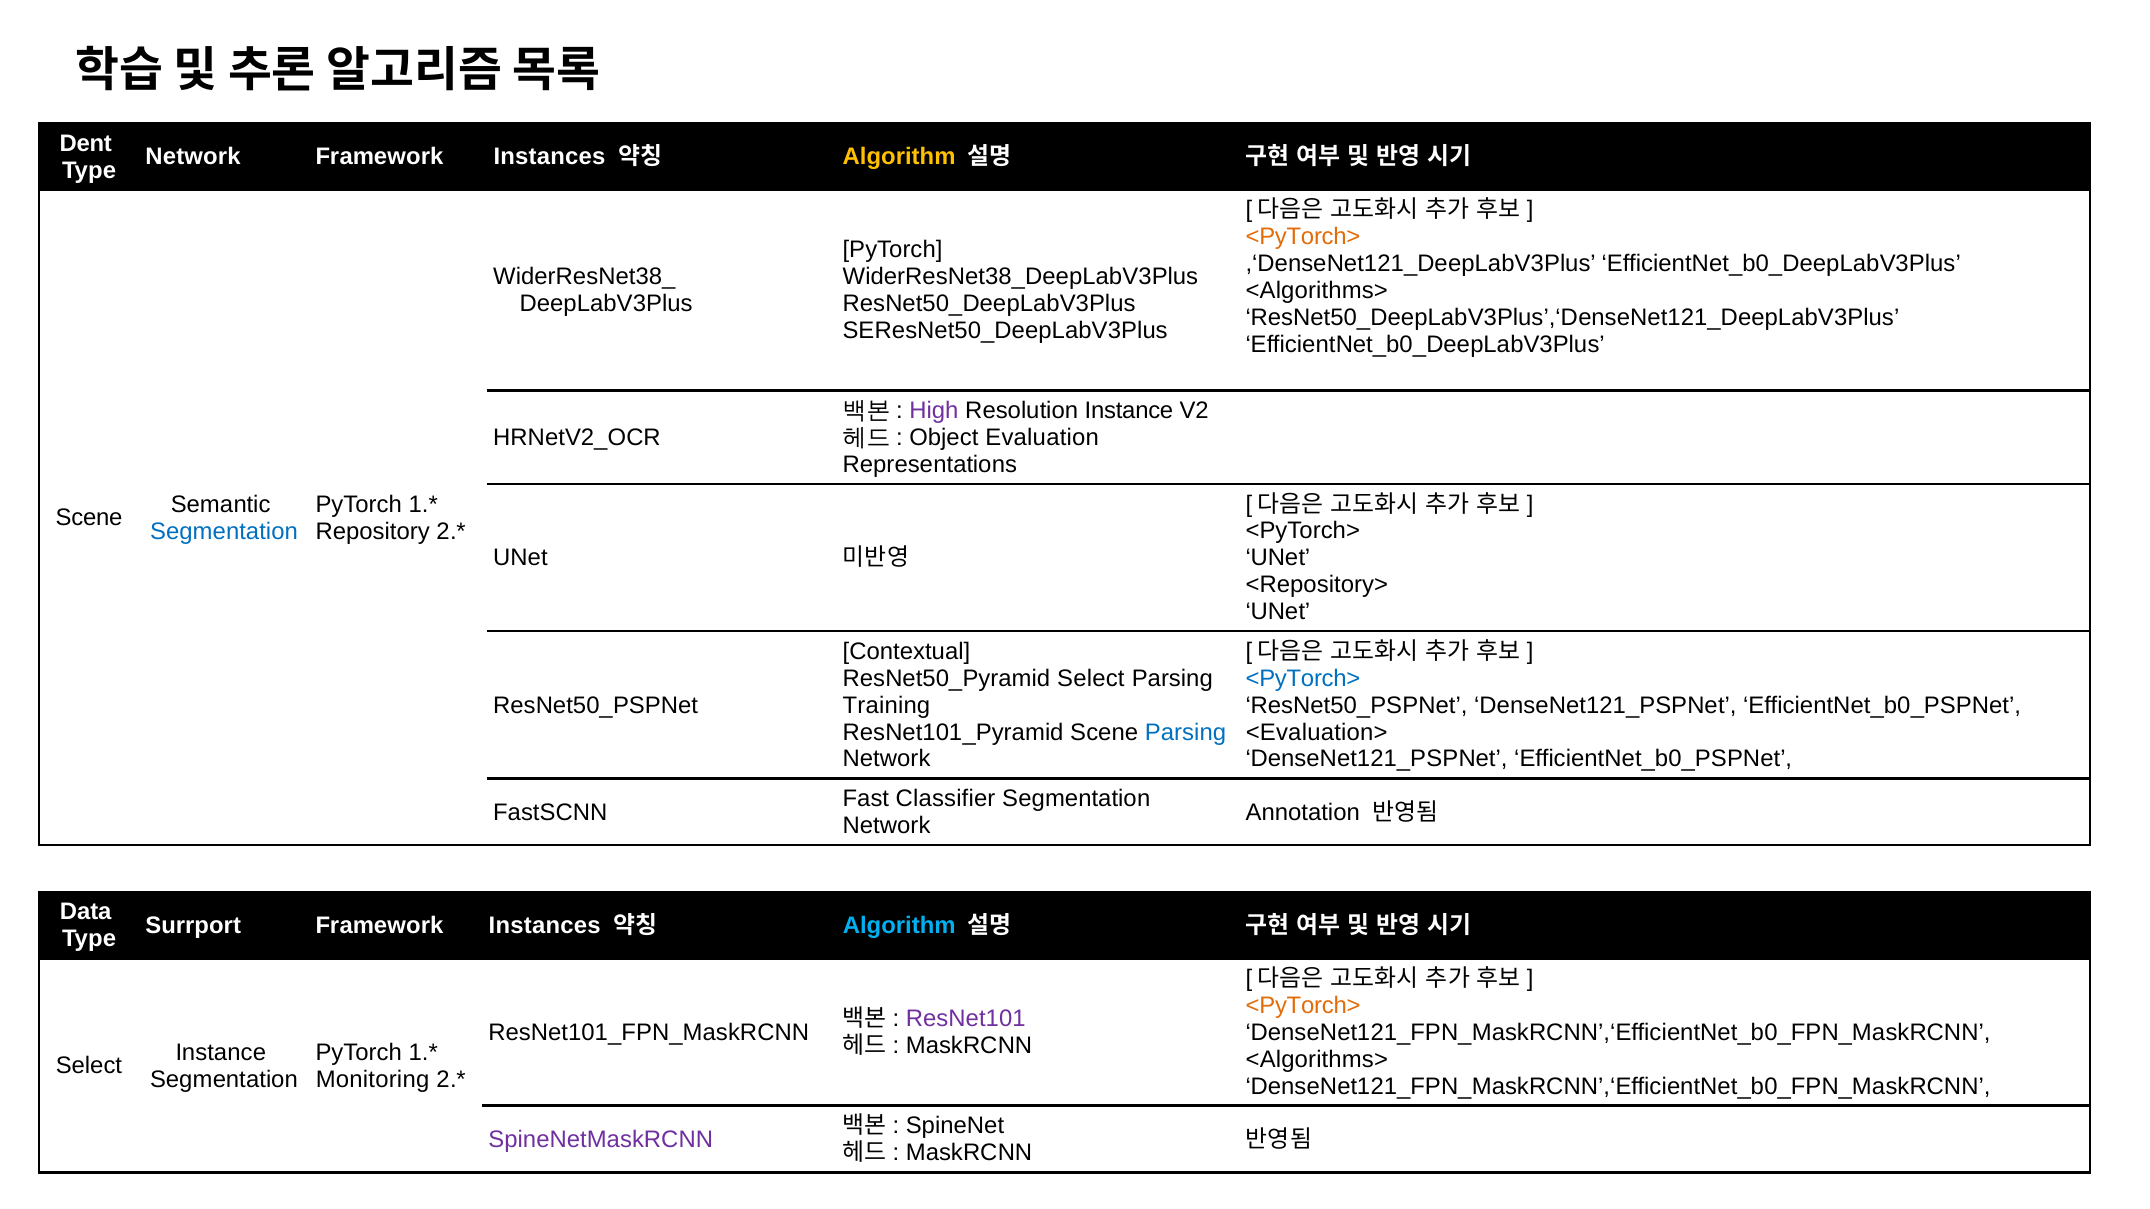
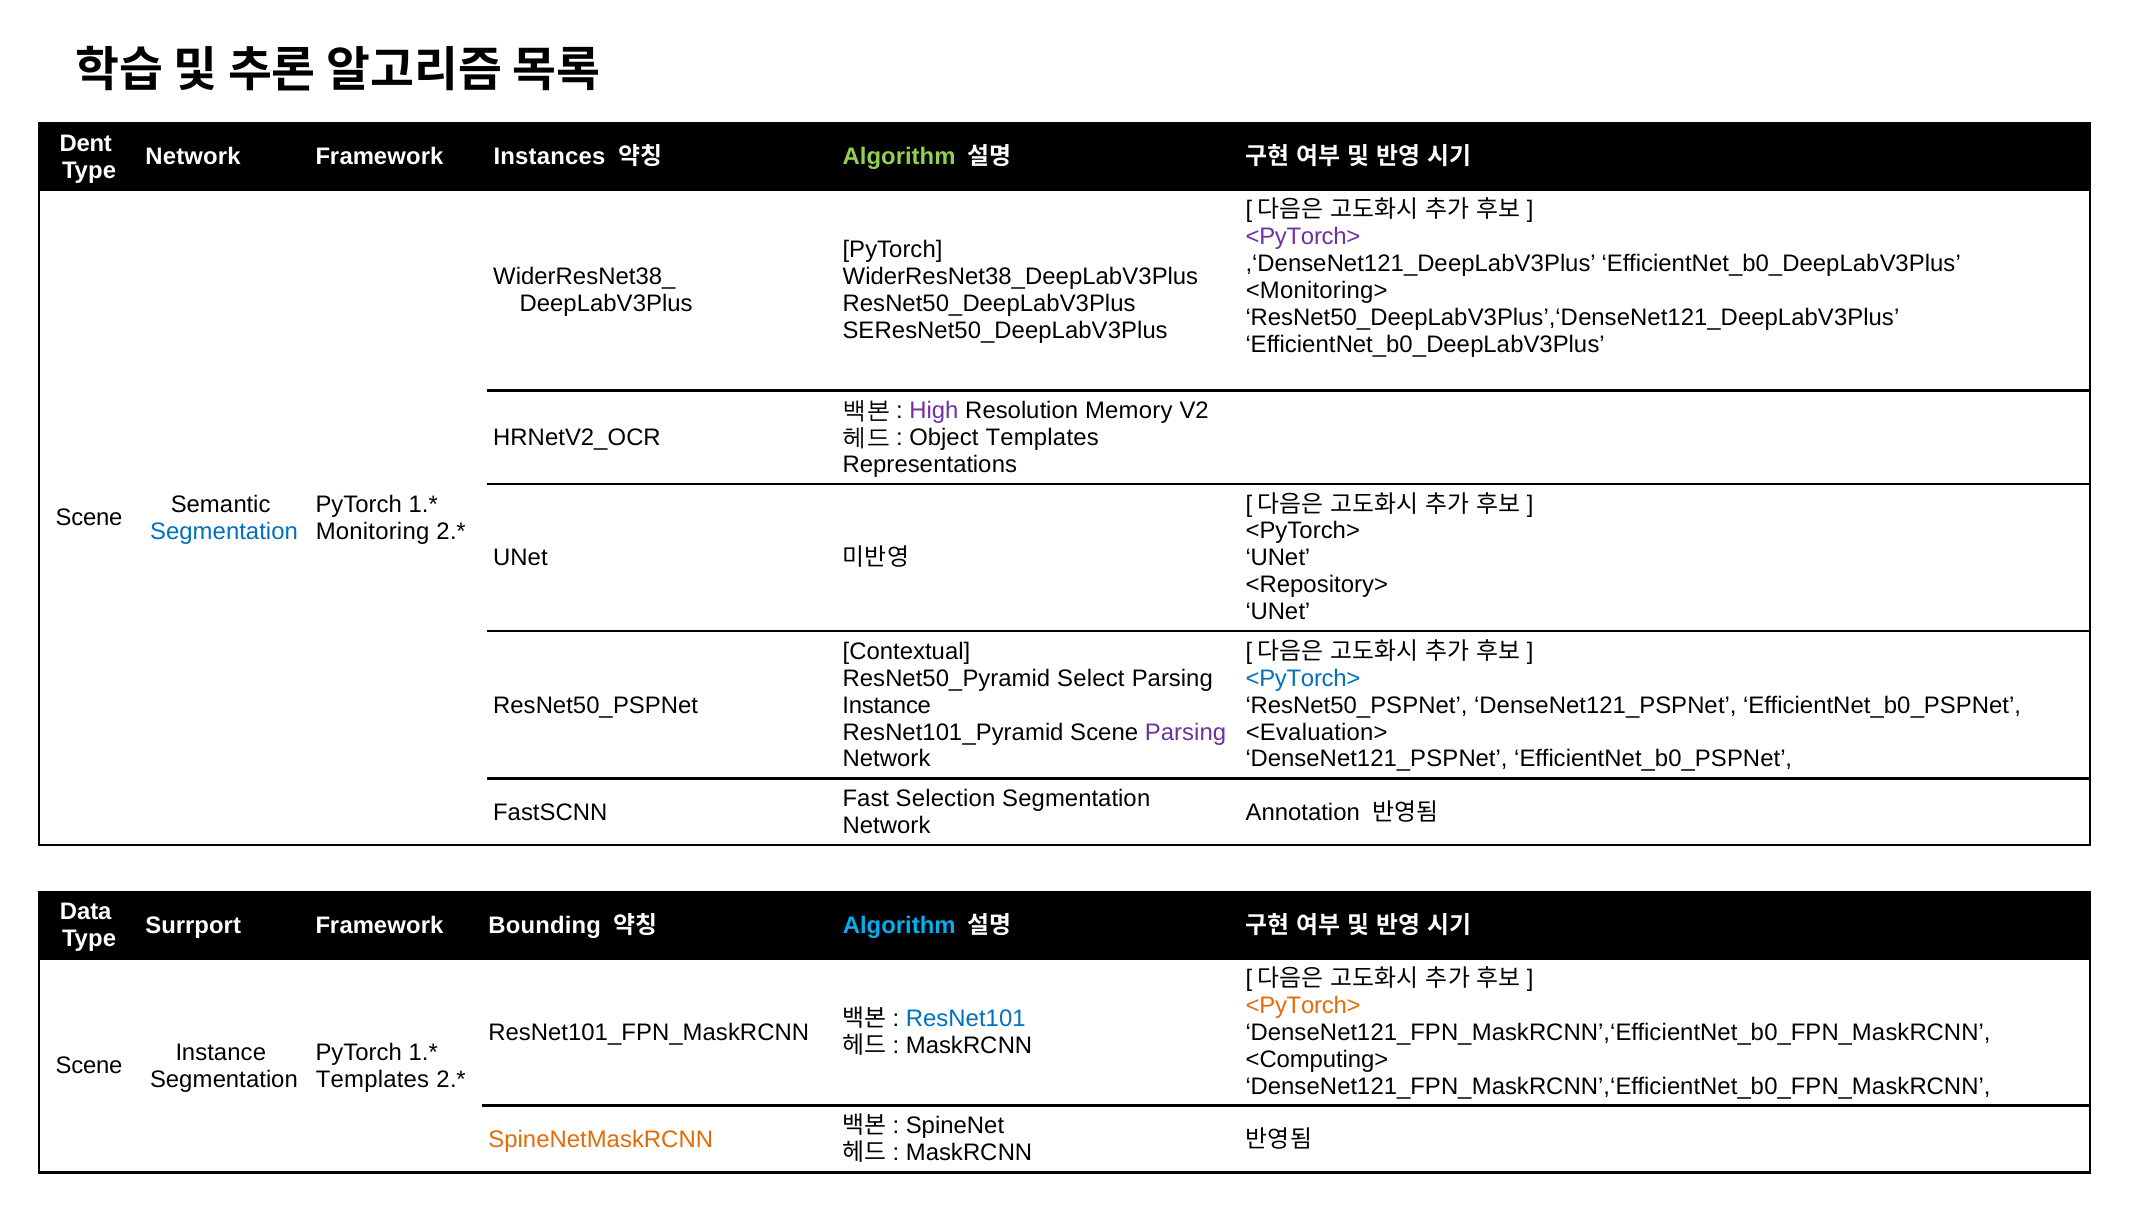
Algorithm at (899, 157) colour: yellow -> light green
<PyTorch> at (1303, 237) colour: orange -> purple
<Algorithms> at (1317, 291): <Algorithms> -> <Monitoring>
Resolution Instance: Instance -> Memory
Object Evaluation: Evaluation -> Templates
Repository: Repository -> Monitoring
Training at (886, 706): Training -> Instance
Parsing at (1186, 732) colour: blue -> purple
Classifier: Classifier -> Selection
Instances at (545, 926): Instances -> Bounding
ResNet101 colour: purple -> blue
<Algorithms> at (1317, 1060): <Algorithms> -> <Computing>
Select at (89, 1066): Select -> Scene
Monitoring at (373, 1080): Monitoring -> Templates
SpineNetMaskRCNN colour: purple -> orange
